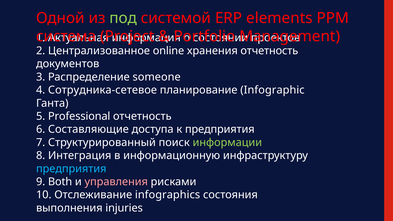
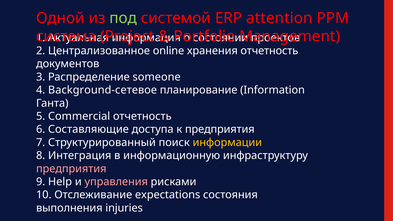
elements: elements -> attention
Сотрудника-сетевое: Сотрудника-сетевое -> Background-сетевое
Infographic: Infographic -> Information
Professional: Professional -> Commercial
информации colour: light green -> yellow
предприятия at (71, 169) colour: light blue -> pink
Both: Both -> Help
infographics: infographics -> expectations
